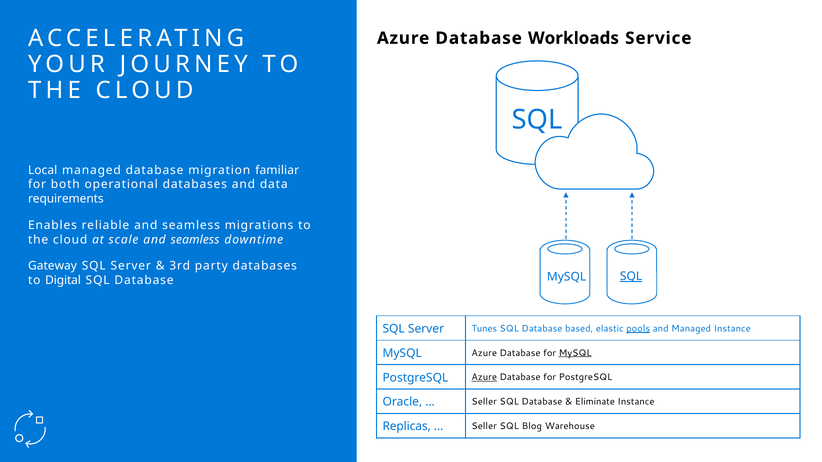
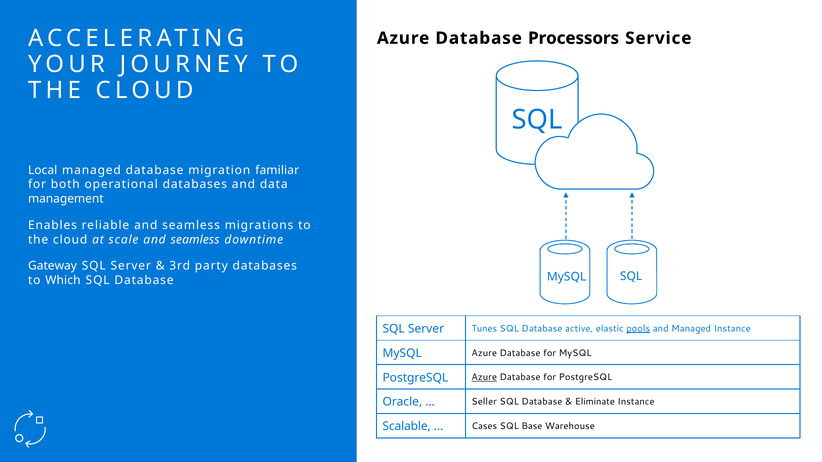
Workloads: Workloads -> Processors
requirements: requirements -> management
SQL at (631, 277) underline: present -> none
Digital: Digital -> Which
based: based -> active
MySQL at (575, 353) underline: present -> none
Replicas: Replicas -> Scalable
Seller at (484, 427): Seller -> Cases
Blog: Blog -> Base
